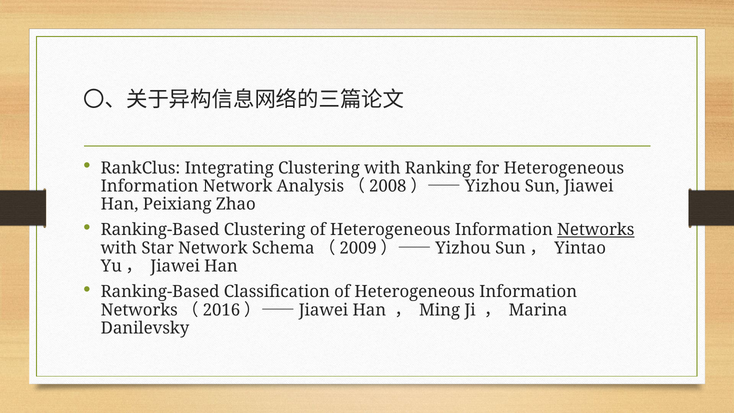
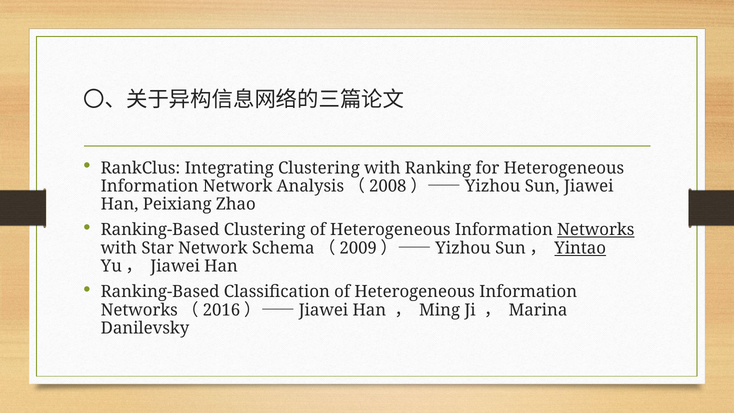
Yintao underline: none -> present
